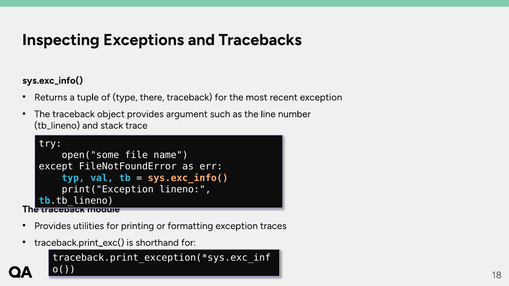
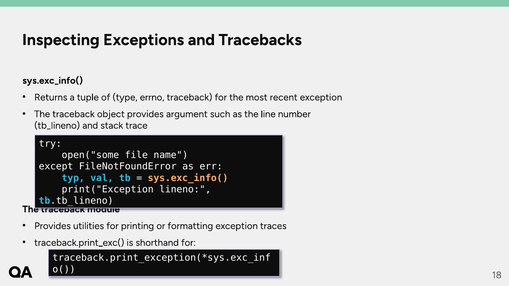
there: there -> errno
